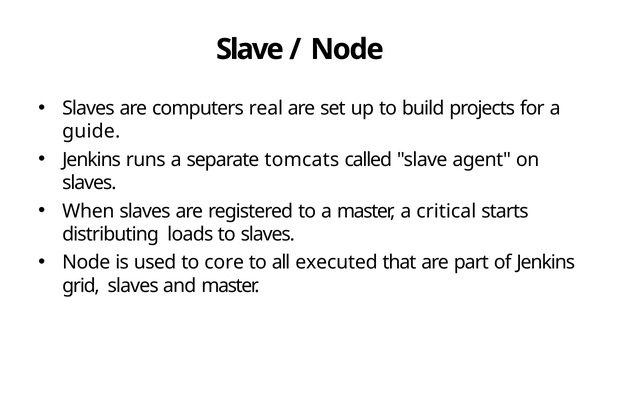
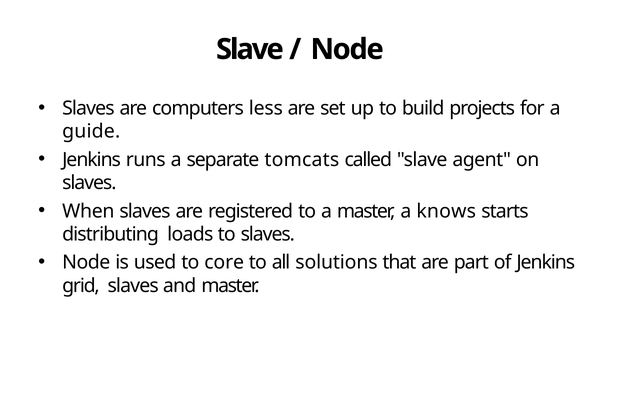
real: real -> less
critical: critical -> knows
executed: executed -> solutions
